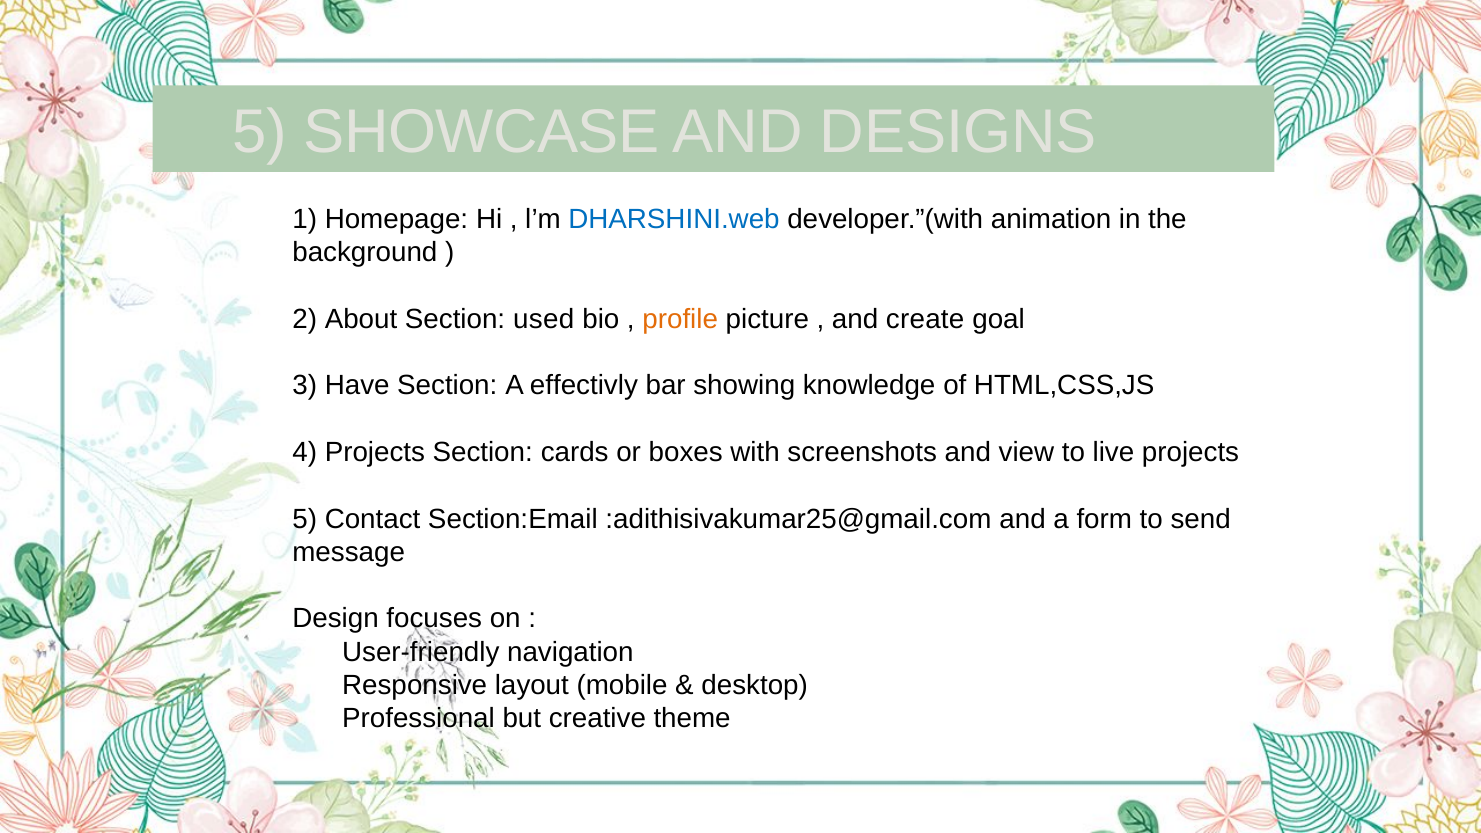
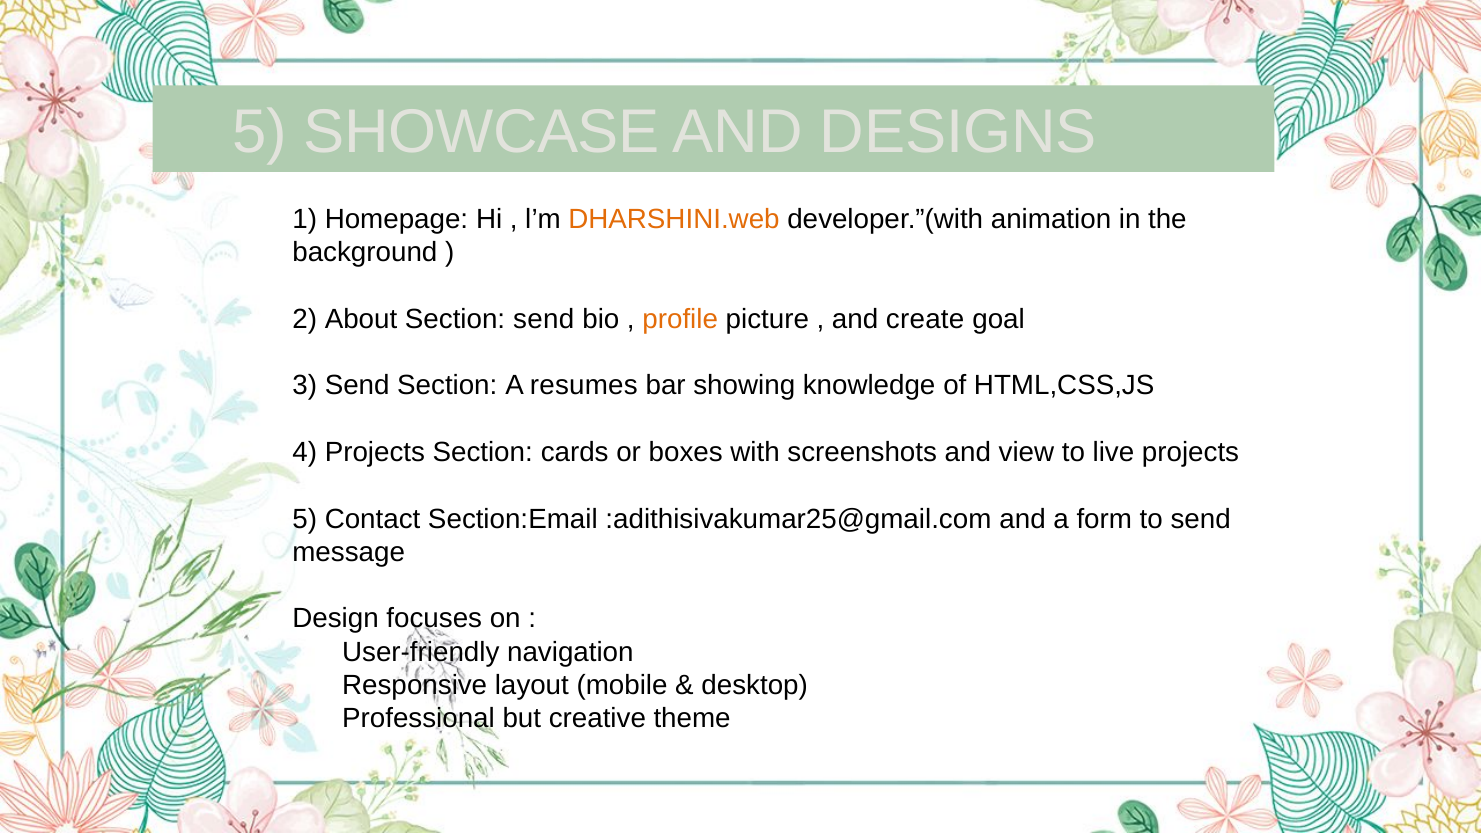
DHARSHINI.web colour: blue -> orange
Section used: used -> send
3 Have: Have -> Send
effectivly: effectivly -> resumes
